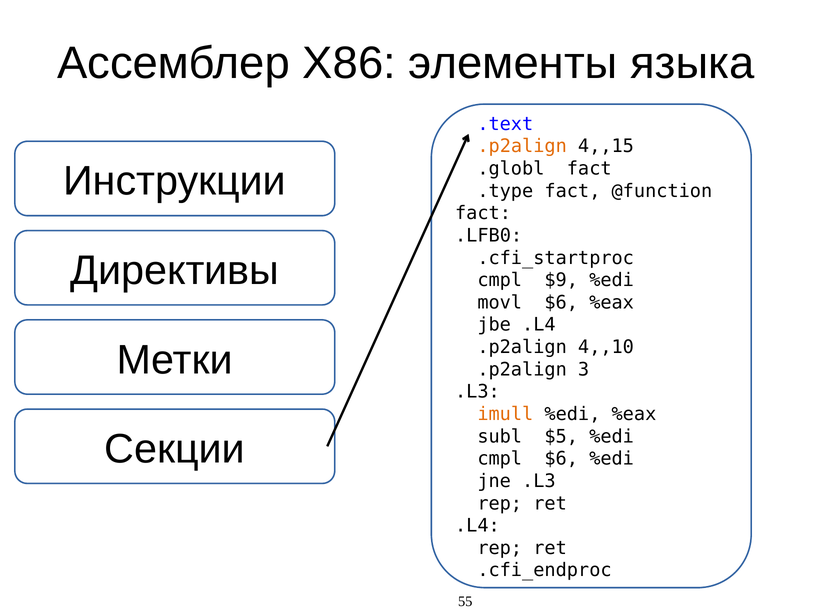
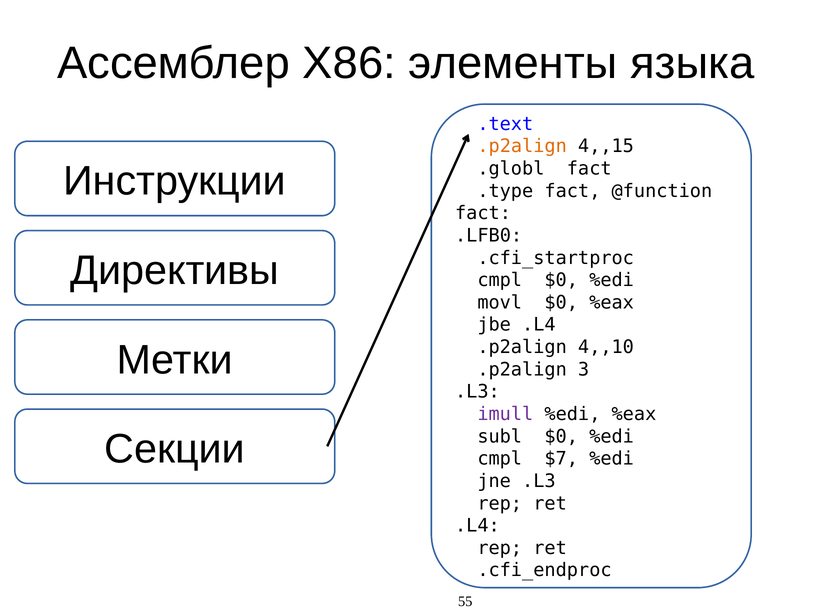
cmpl $9: $9 -> $0
movl $6: $6 -> $0
imull colour: orange -> purple
subl $5: $5 -> $0
cmpl $6: $6 -> $7
